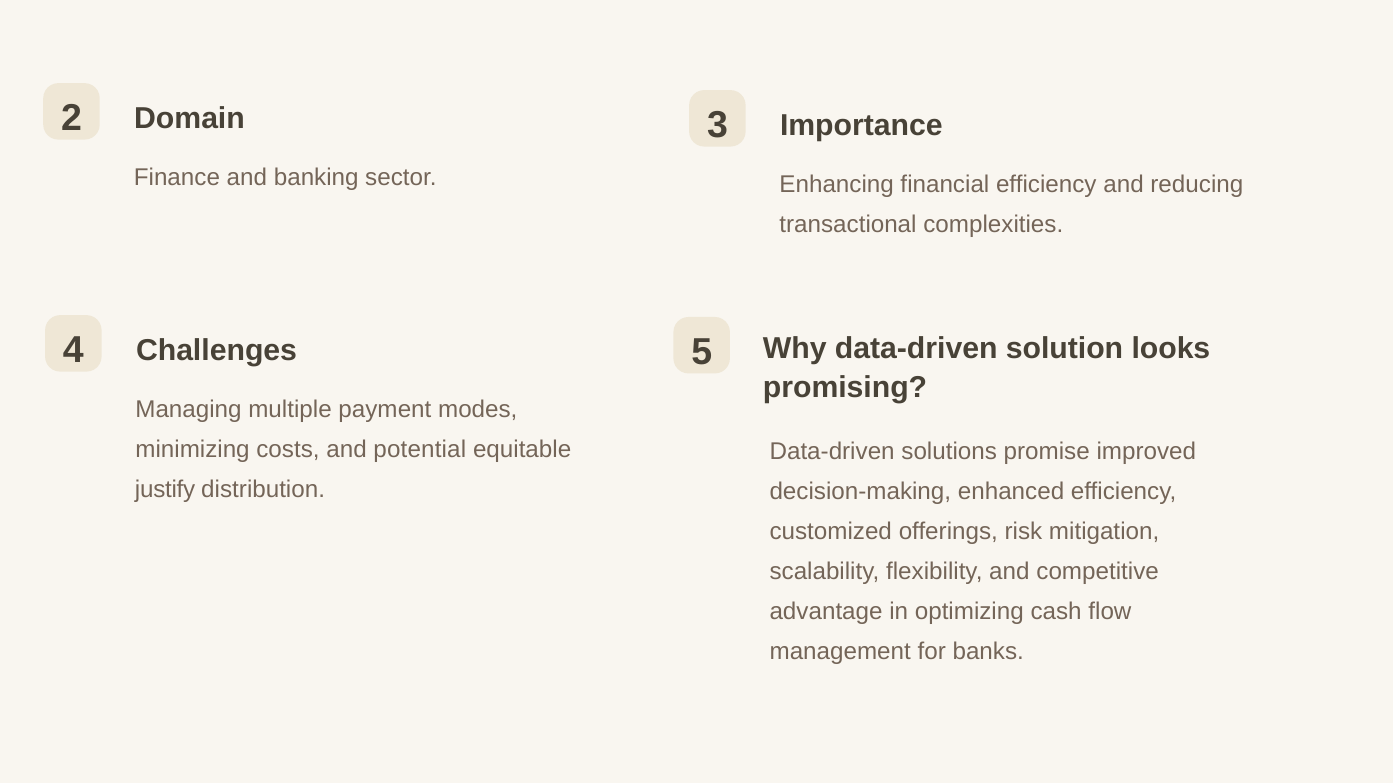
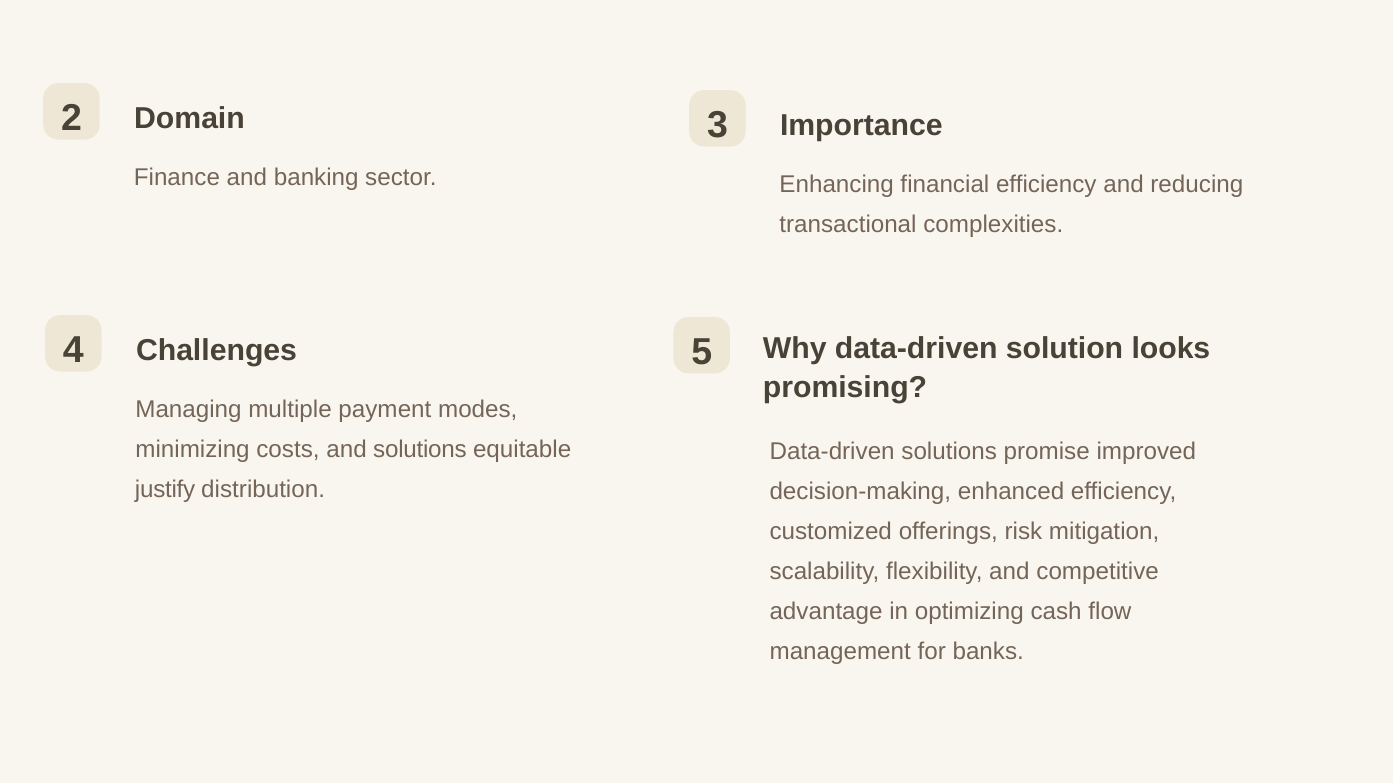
and potential: potential -> solutions
